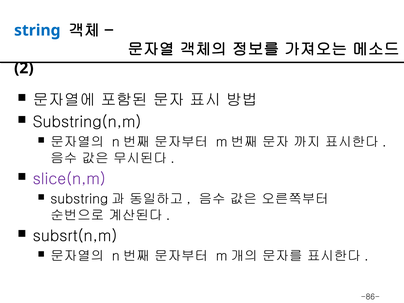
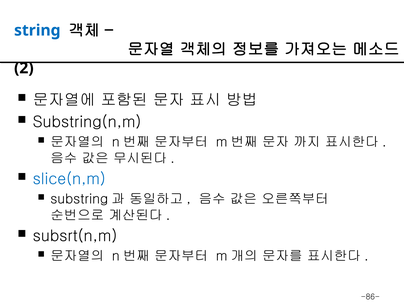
slice(n,m colour: purple -> blue
